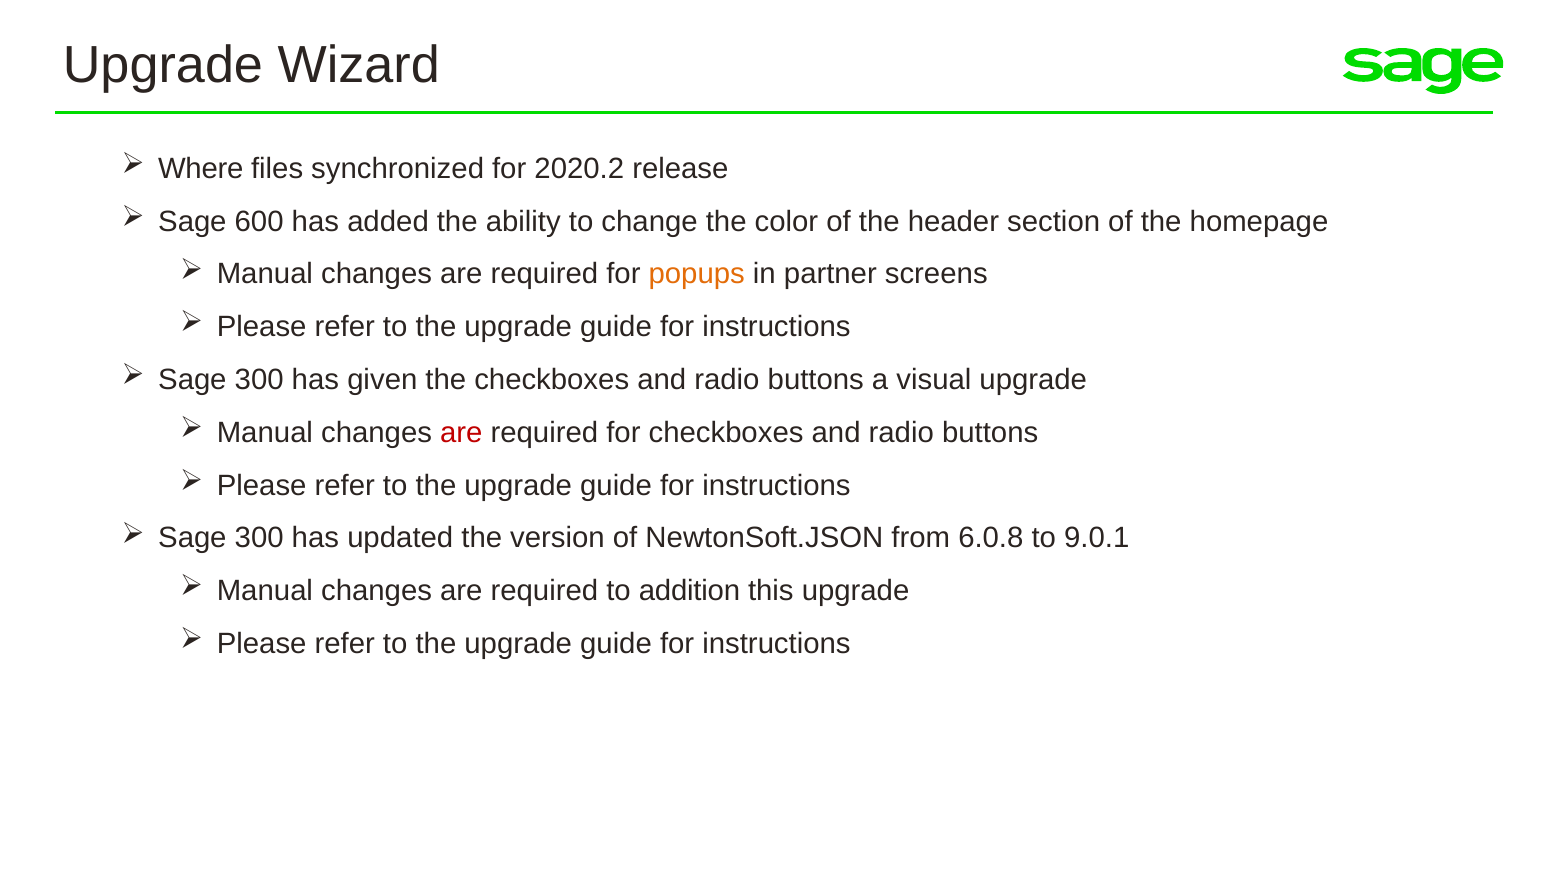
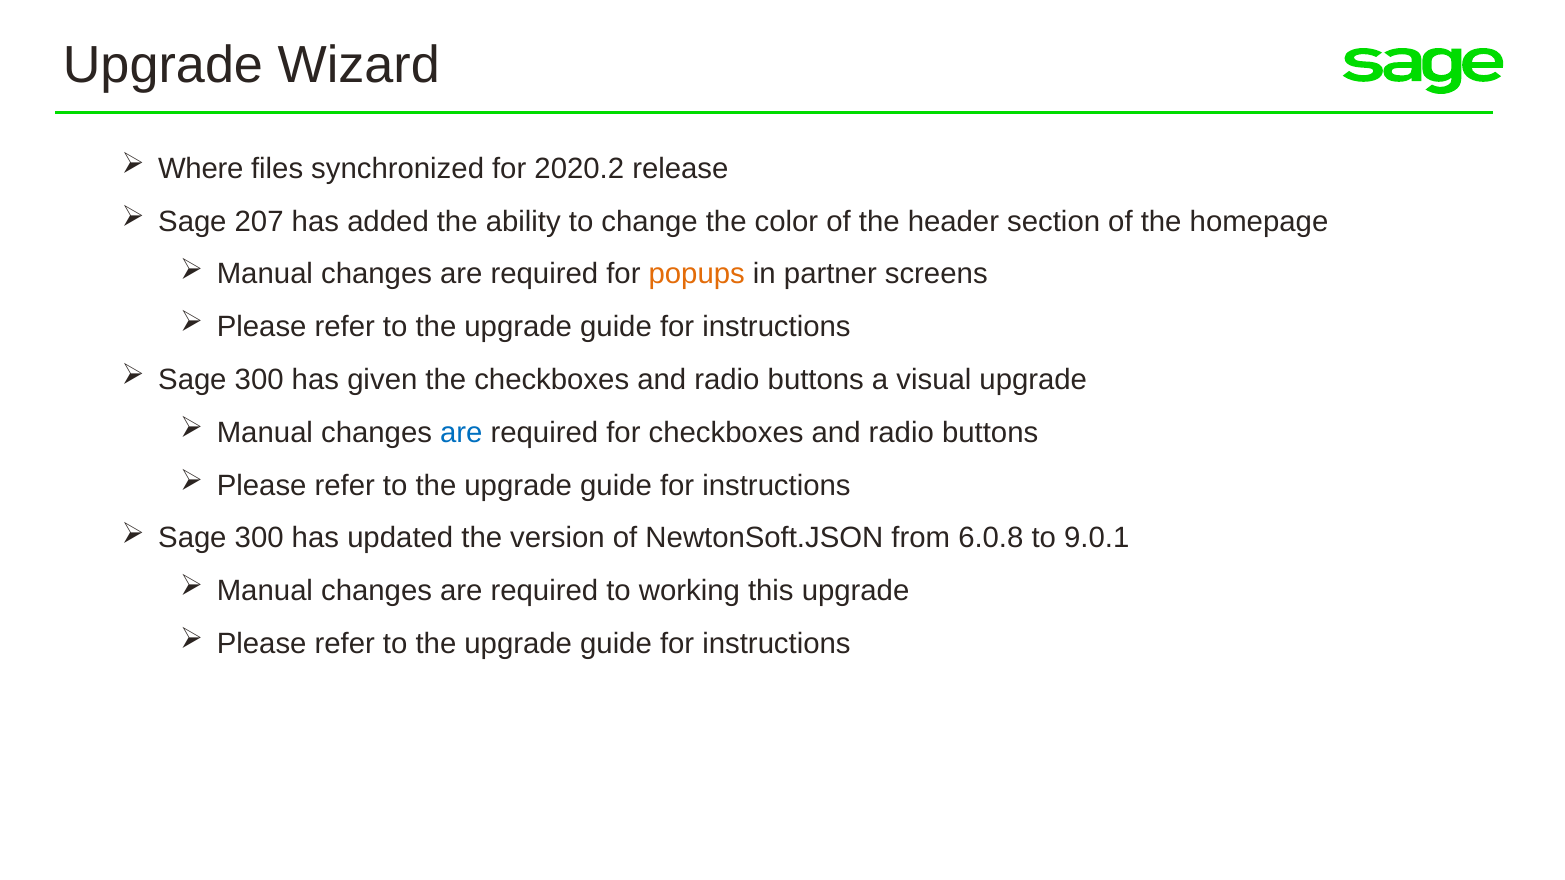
600: 600 -> 207
are at (461, 433) colour: red -> blue
addition: addition -> working
